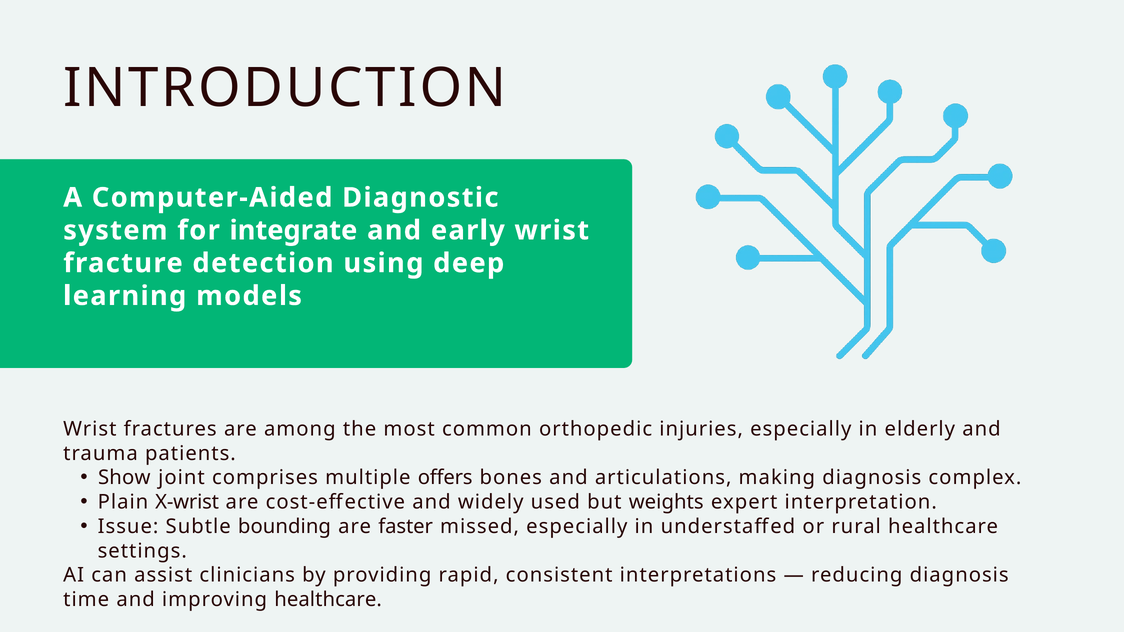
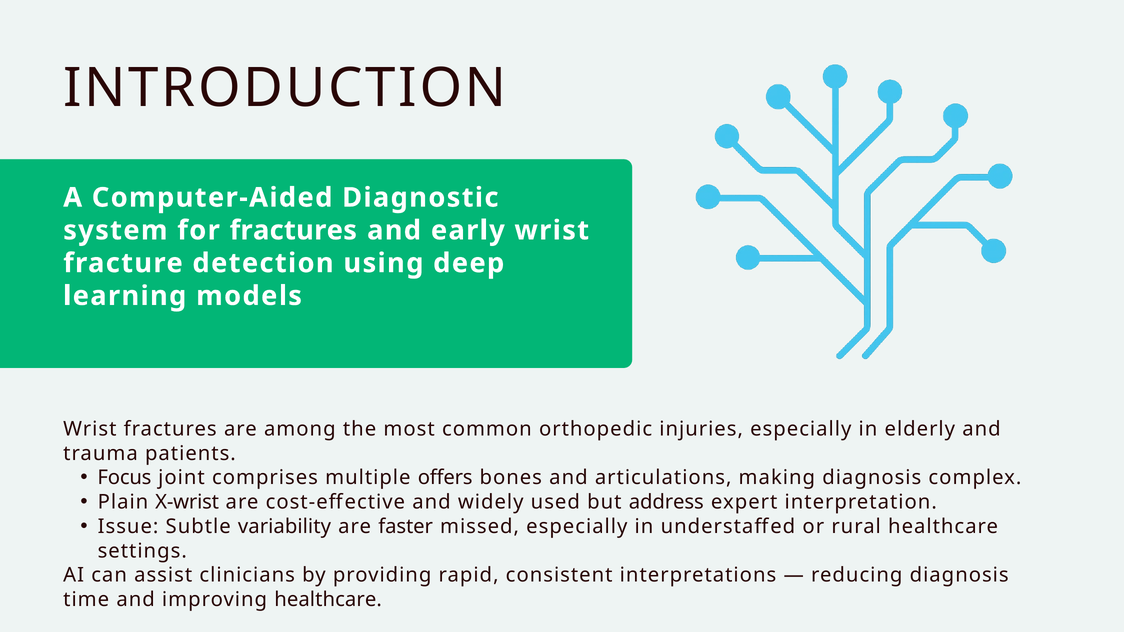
for integrate: integrate -> fractures
Show: Show -> Focus
weights: weights -> address
bounding: bounding -> variability
